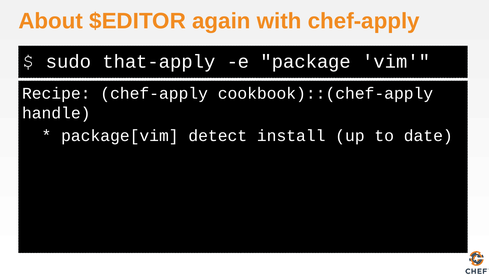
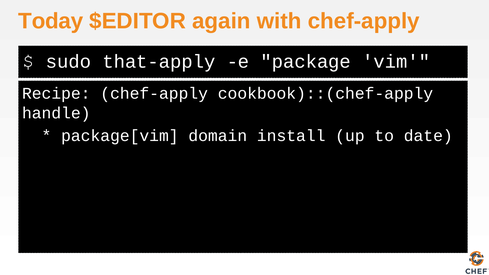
About: About -> Today
detect: detect -> domain
